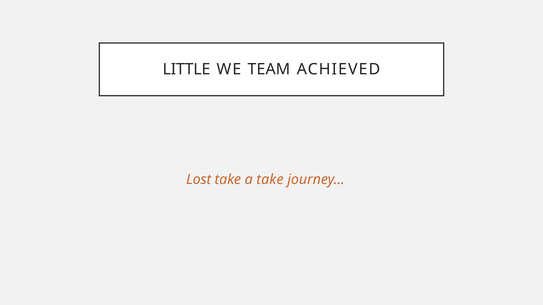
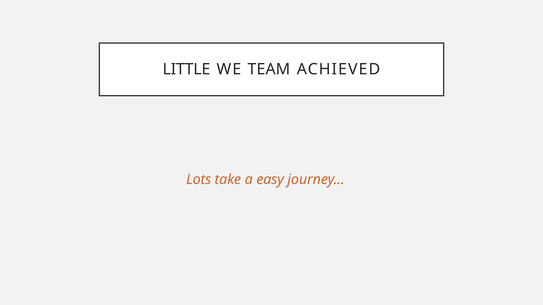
Lost: Lost -> Lots
a take: take -> easy
